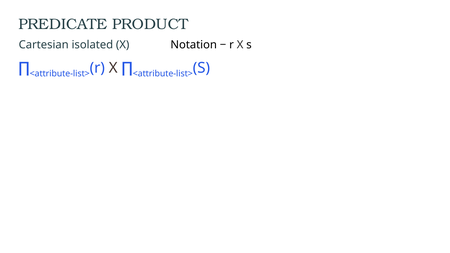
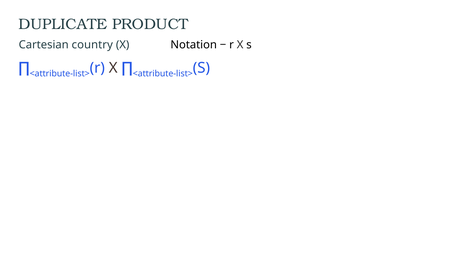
PREDICATE: PREDICATE -> DUPLICATE
isolated: isolated -> country
